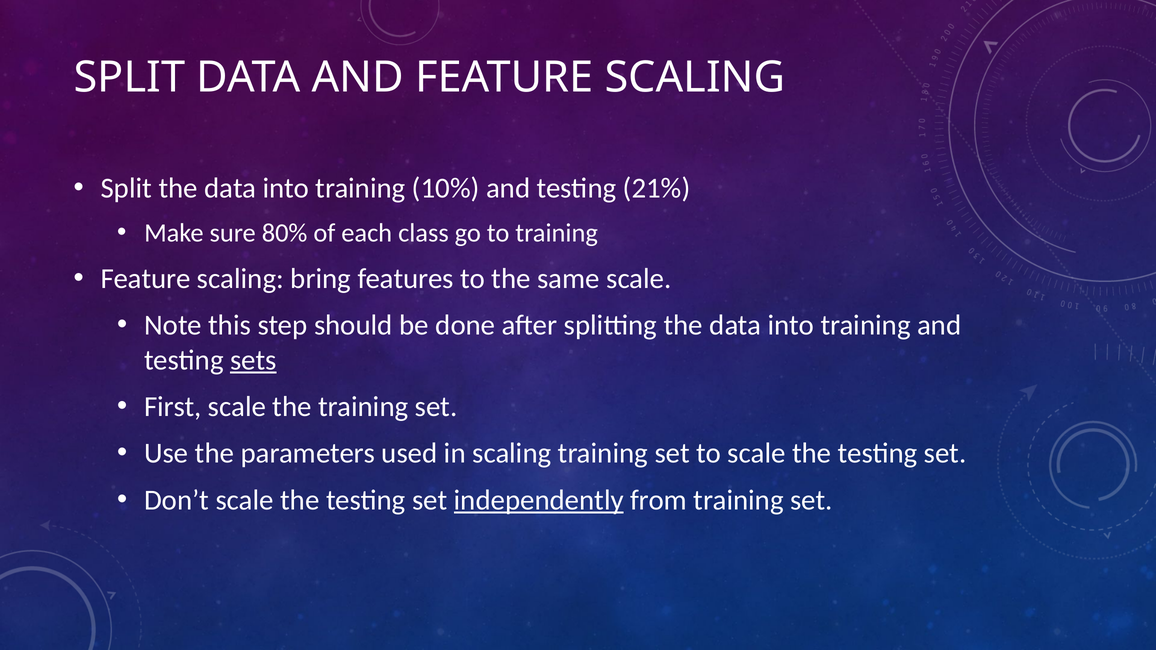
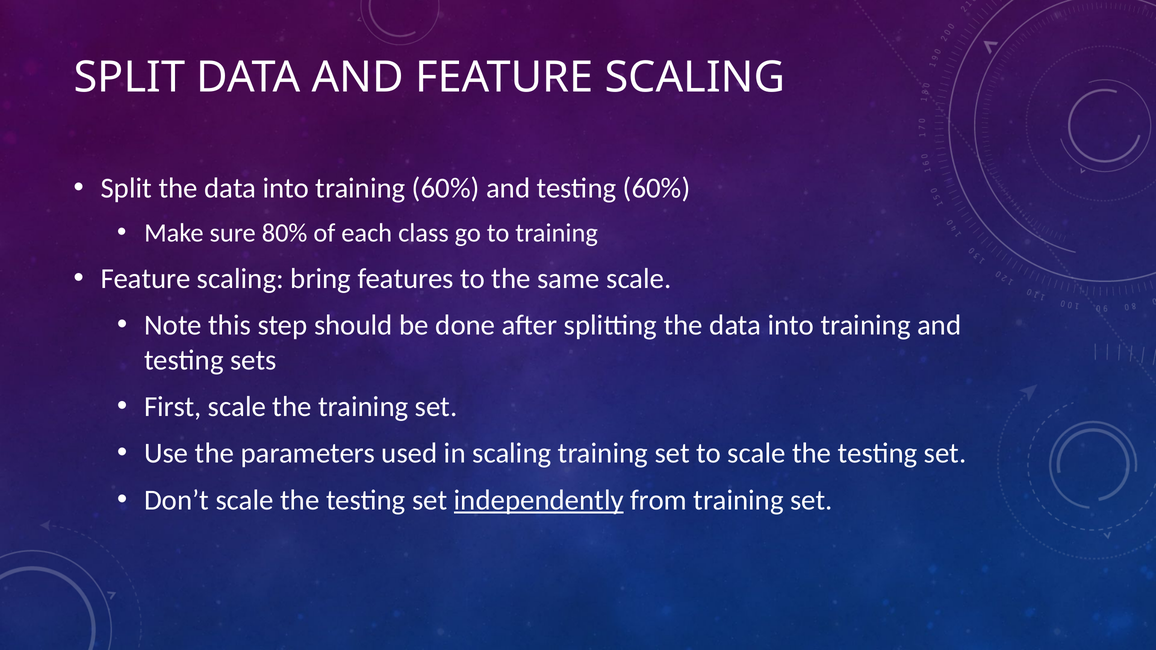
training 10%: 10% -> 60%
testing 21%: 21% -> 60%
sets underline: present -> none
